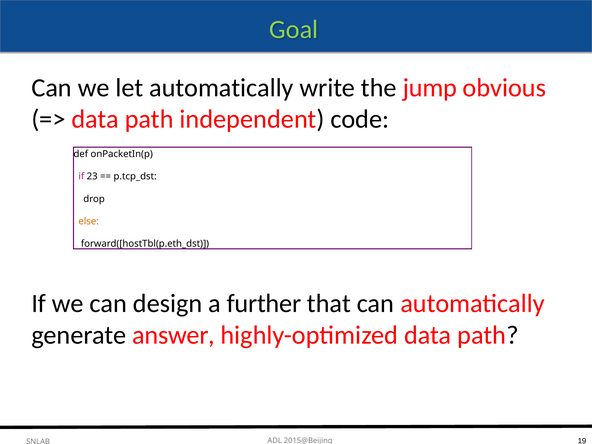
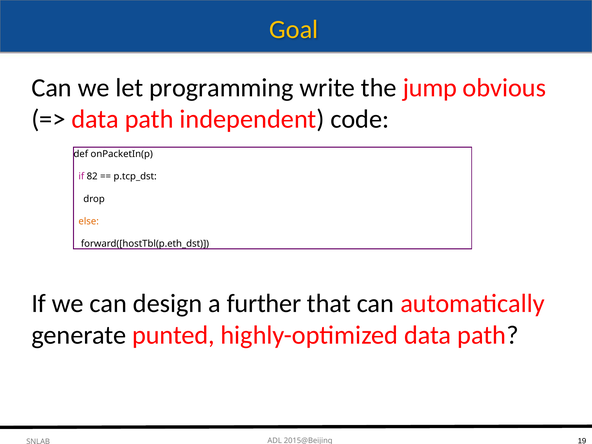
Goal colour: light green -> yellow
let automatically: automatically -> programming
23: 23 -> 82
answer: answer -> punted
